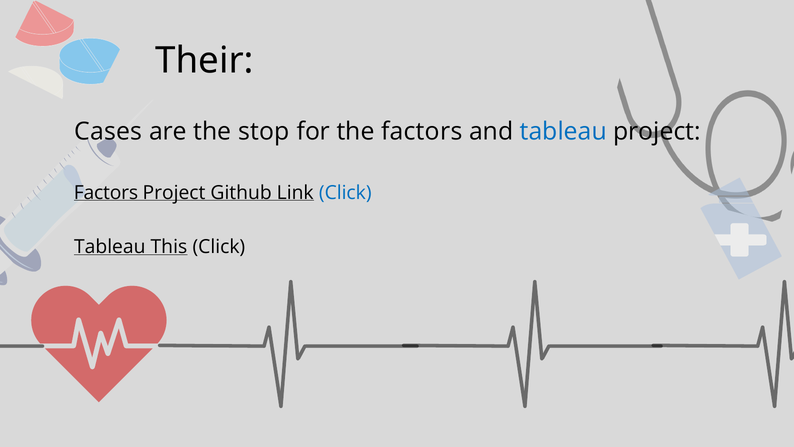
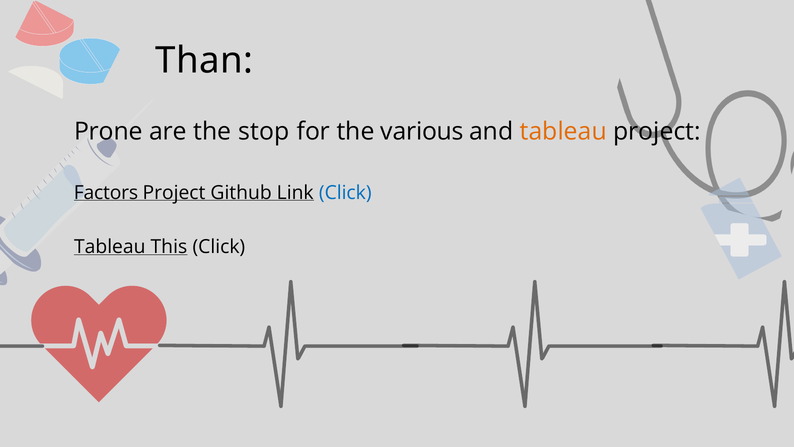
Their: Their -> Than
Cases: Cases -> Prone
the factors: factors -> various
tableau at (563, 131) colour: blue -> orange
